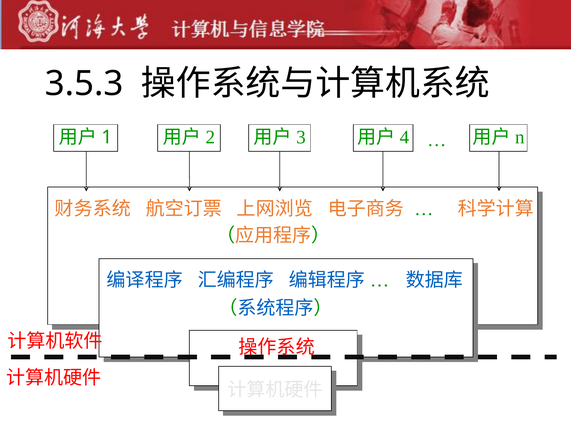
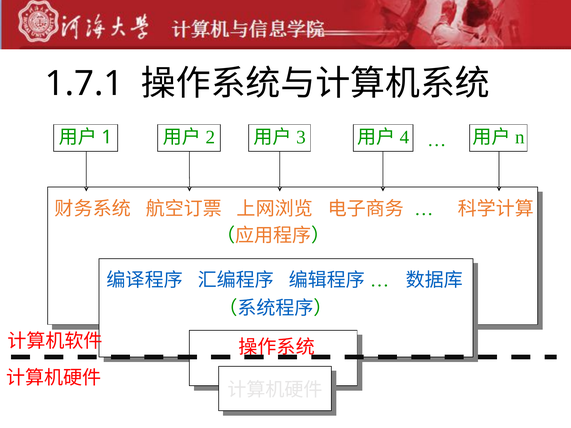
3.5.3: 3.5.3 -> 1.7.1
